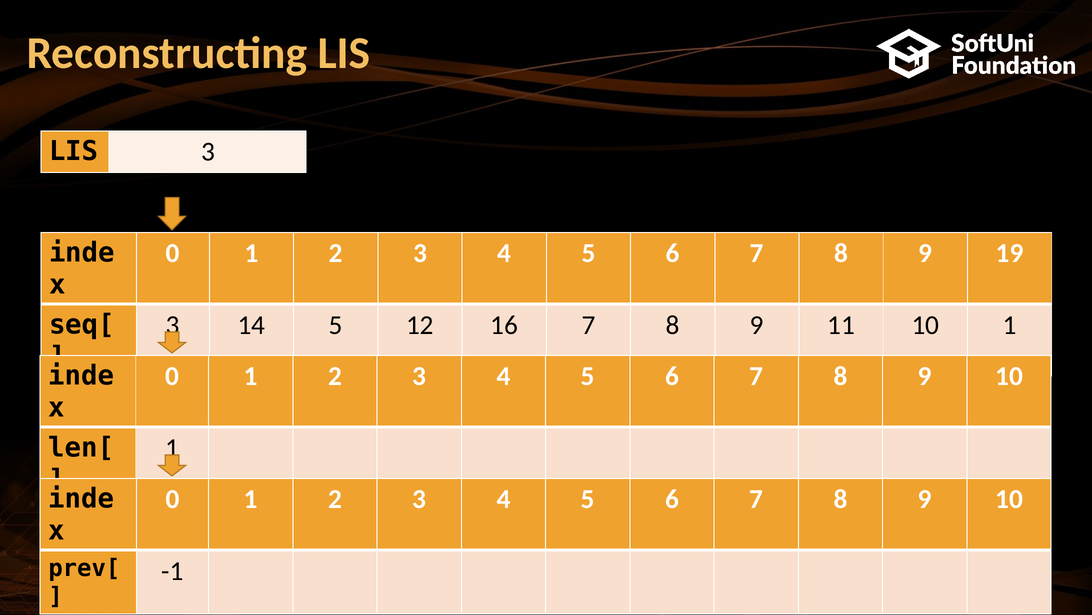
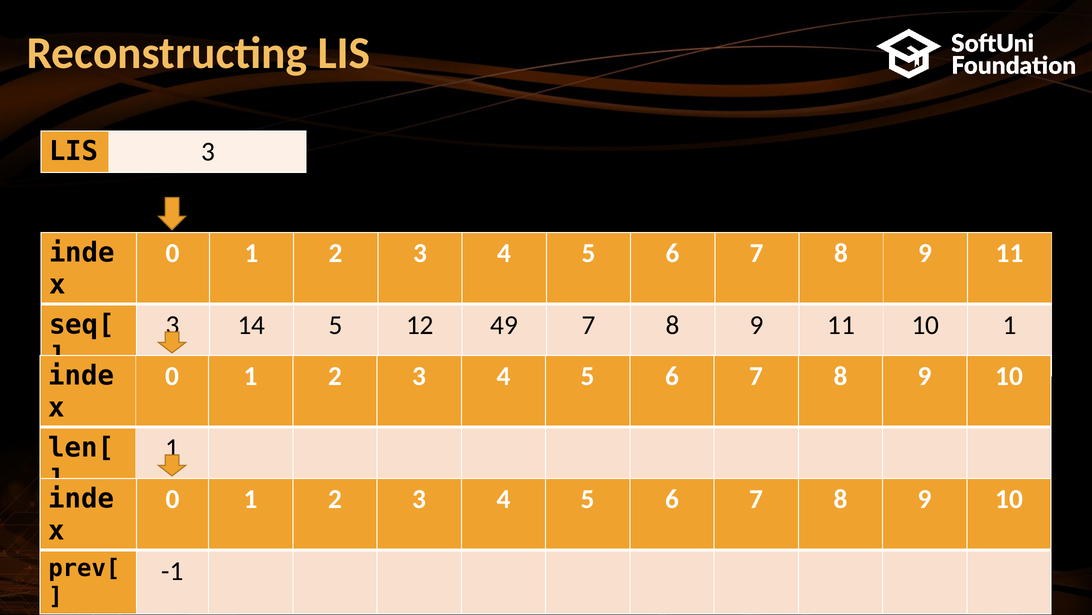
19 at (1010, 253): 19 -> 11
16: 16 -> 49
